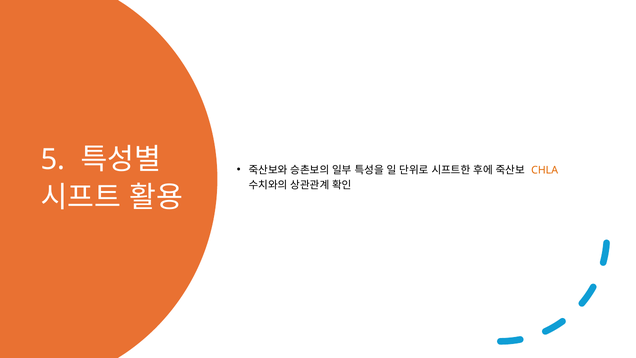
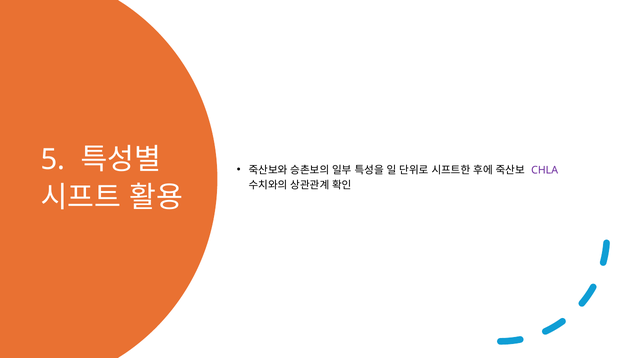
CHLA colour: orange -> purple
